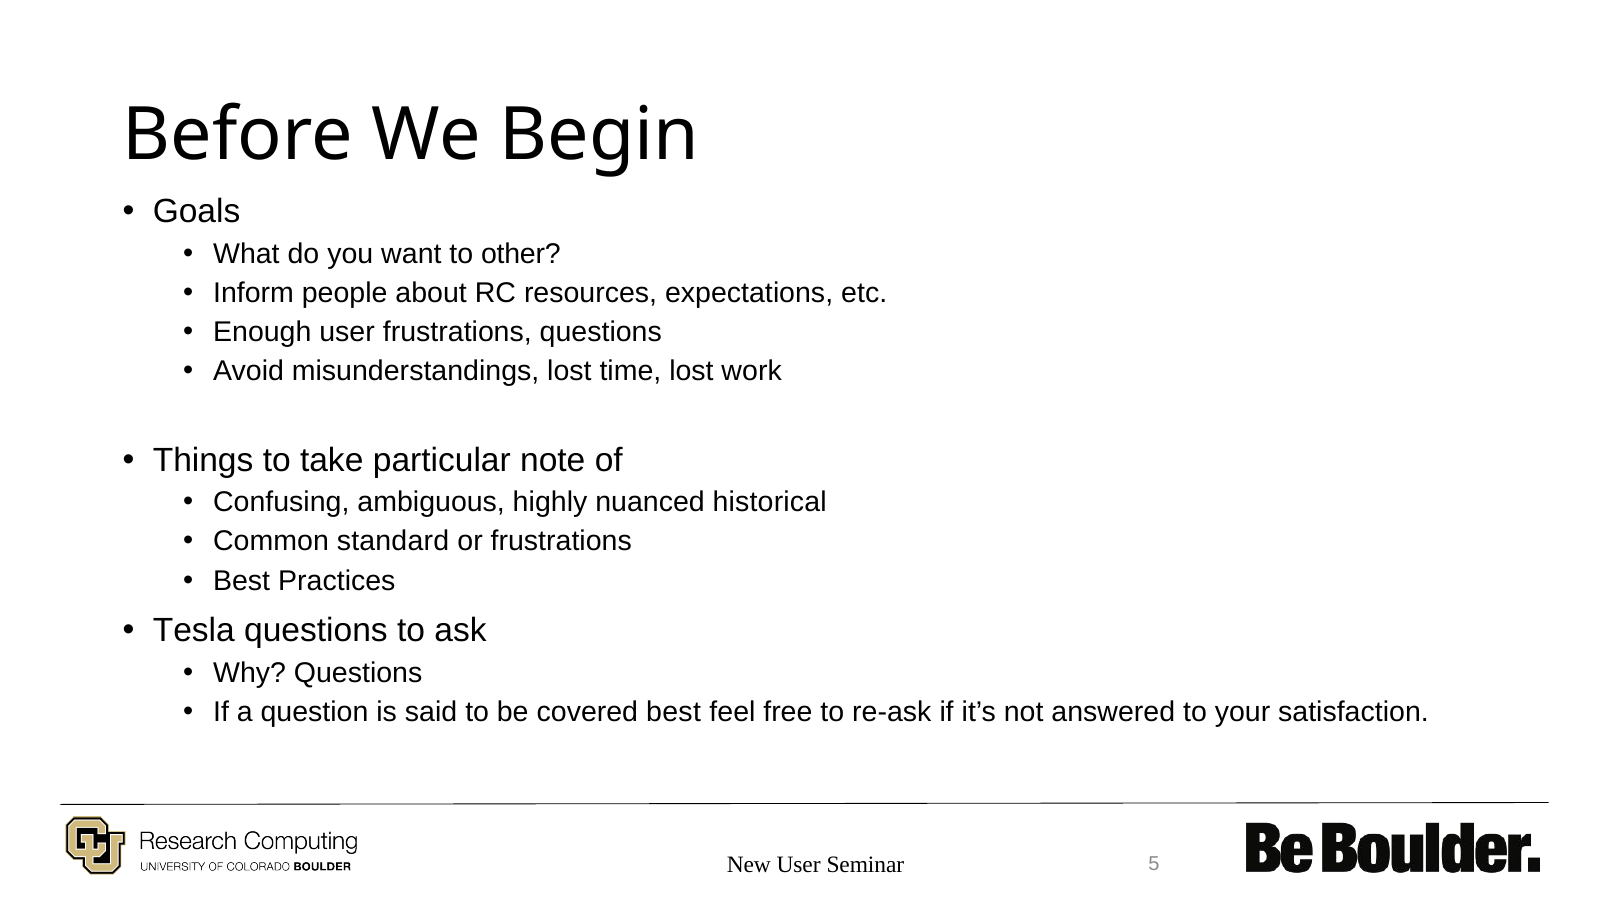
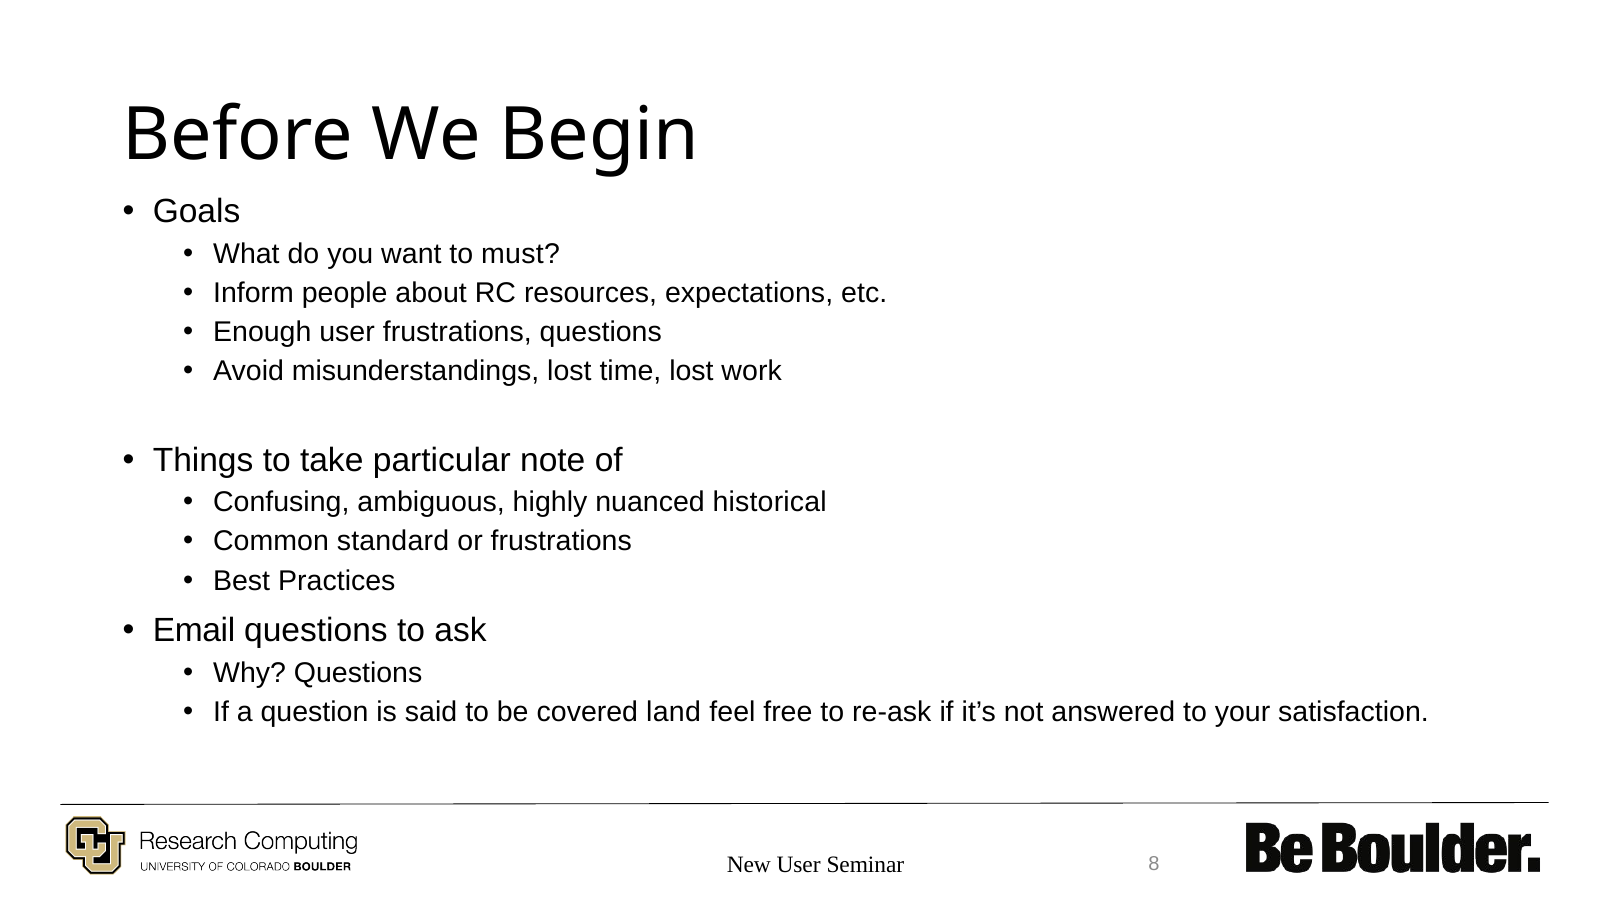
other: other -> must
Tesla: Tesla -> Email
covered best: best -> land
5: 5 -> 8
